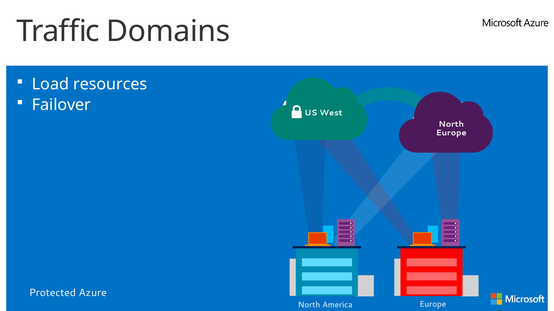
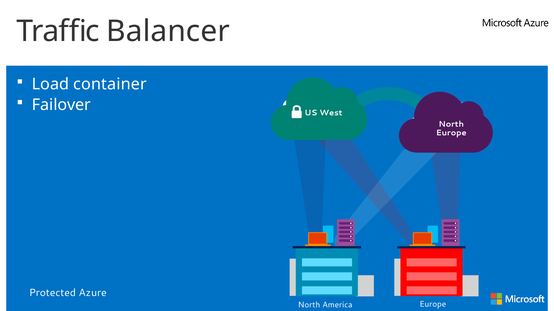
Domains: Domains -> Balancer
resources: resources -> container
